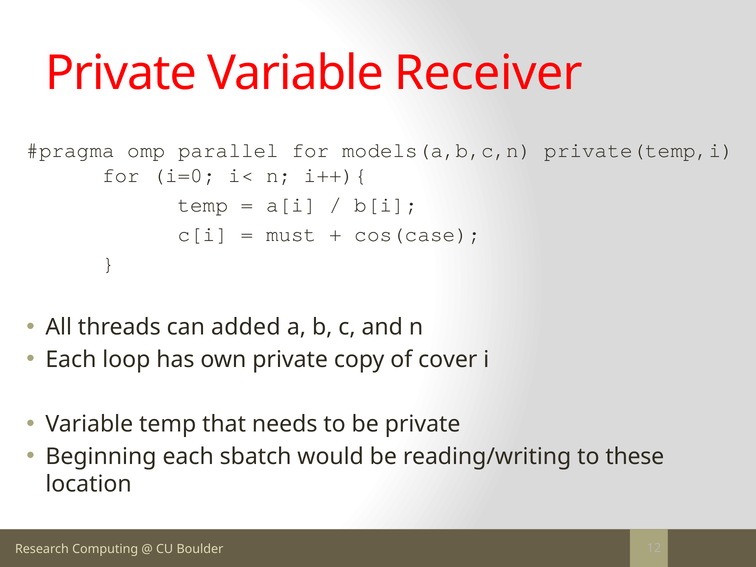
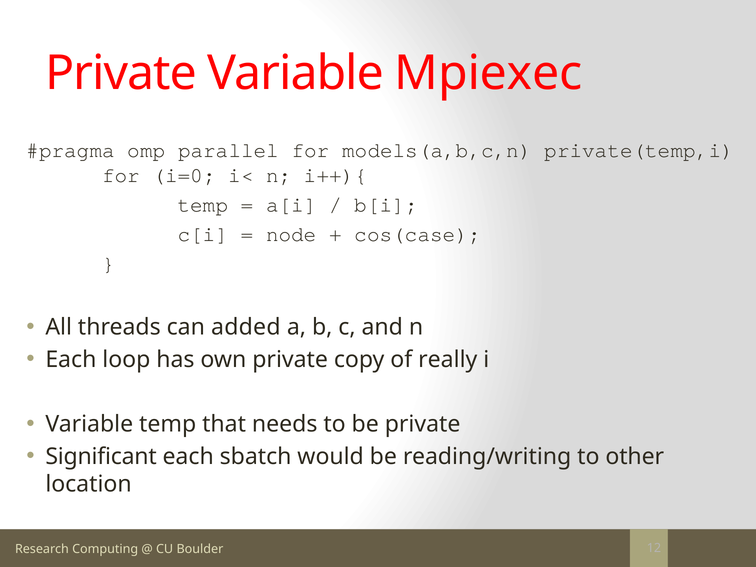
Receiver: Receiver -> Mpiexec
must: must -> node
cover: cover -> really
Beginning: Beginning -> Significant
these: these -> other
